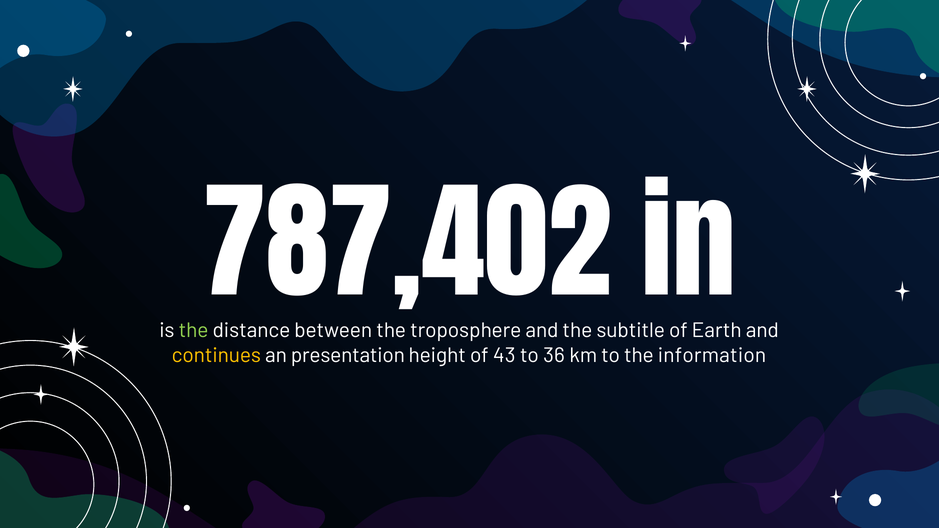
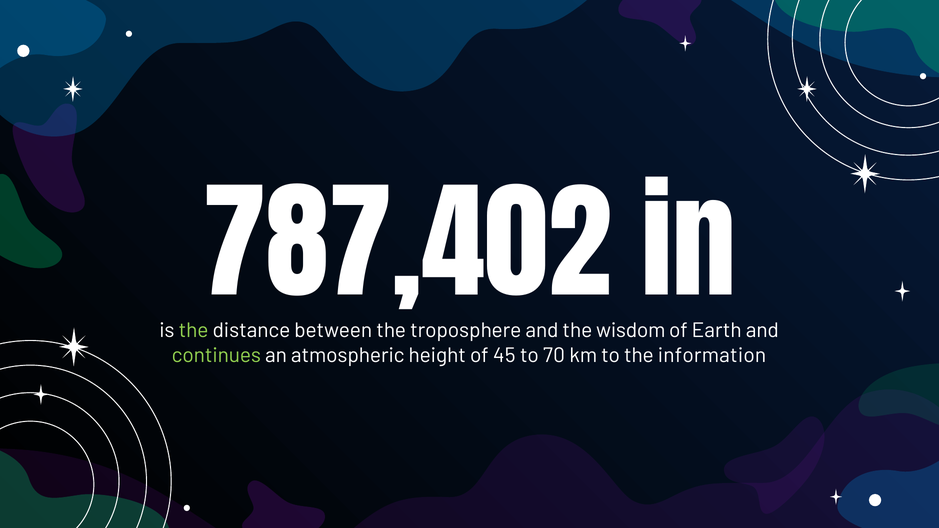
subtitle: subtitle -> wisdom
continues colour: yellow -> light green
presentation: presentation -> atmospheric
43: 43 -> 45
36: 36 -> 70
